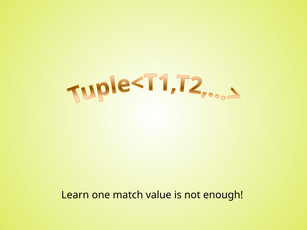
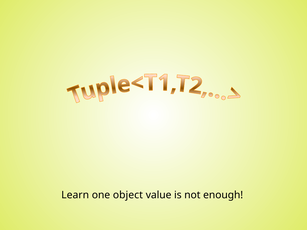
match: match -> object
